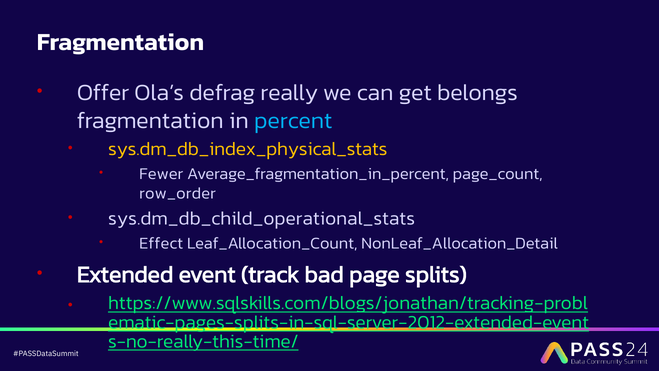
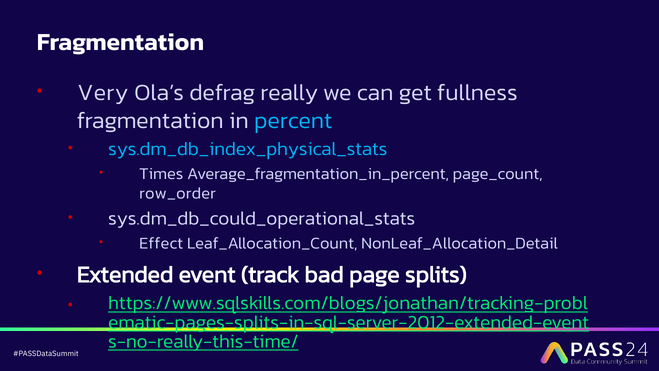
Offer: Offer -> Very
belongs: belongs -> fullness
sys.dm_db_index_physical_stats colour: yellow -> light blue
Fewer: Fewer -> Times
sys.dm_db_child_operational_stats: sys.dm_db_child_operational_stats -> sys.dm_db_could_operational_stats
